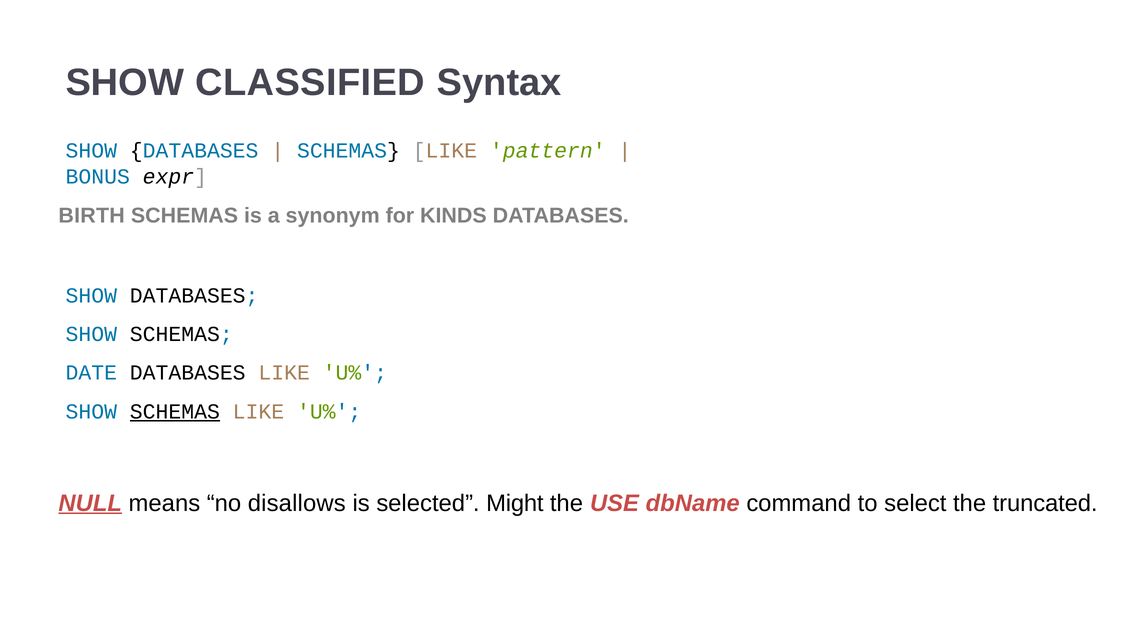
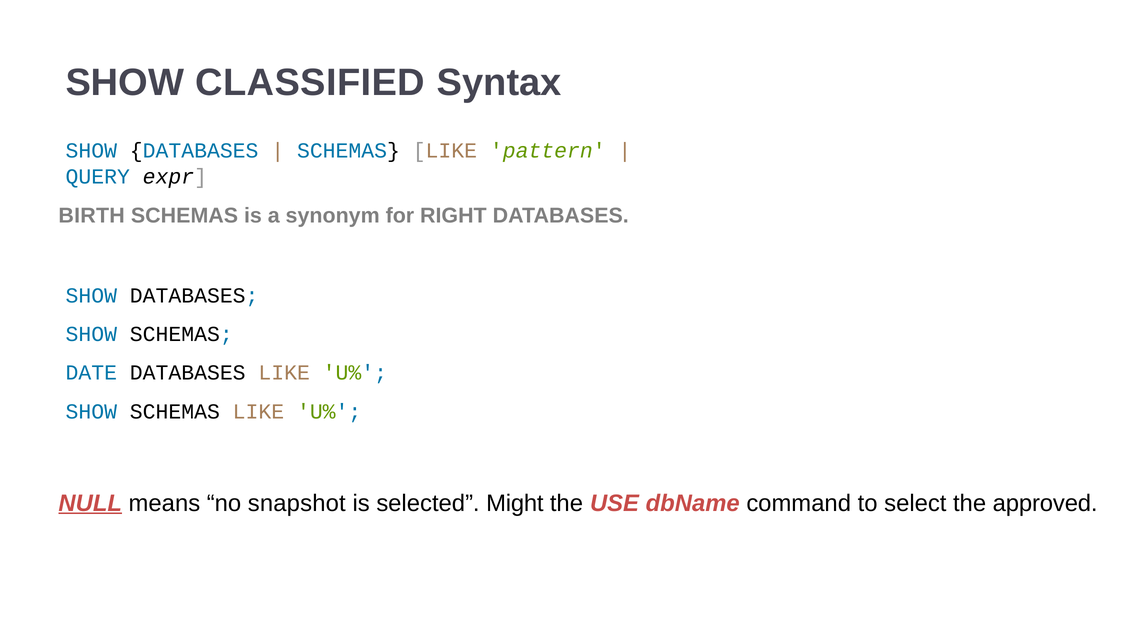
BONUS: BONUS -> QUERY
KINDS: KINDS -> RIGHT
SCHEMAS at (175, 411) underline: present -> none
disallows: disallows -> snapshot
truncated: truncated -> approved
